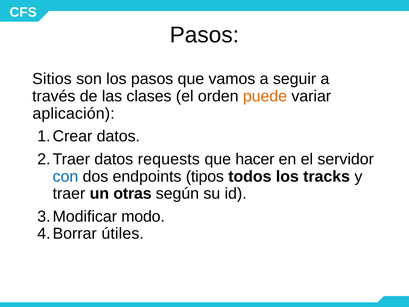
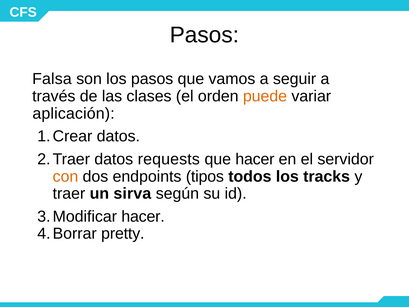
Sitios: Sitios -> Falsa
con colour: blue -> orange
otras: otras -> sirva
modo at (143, 216): modo -> hacer
útiles: útiles -> pretty
